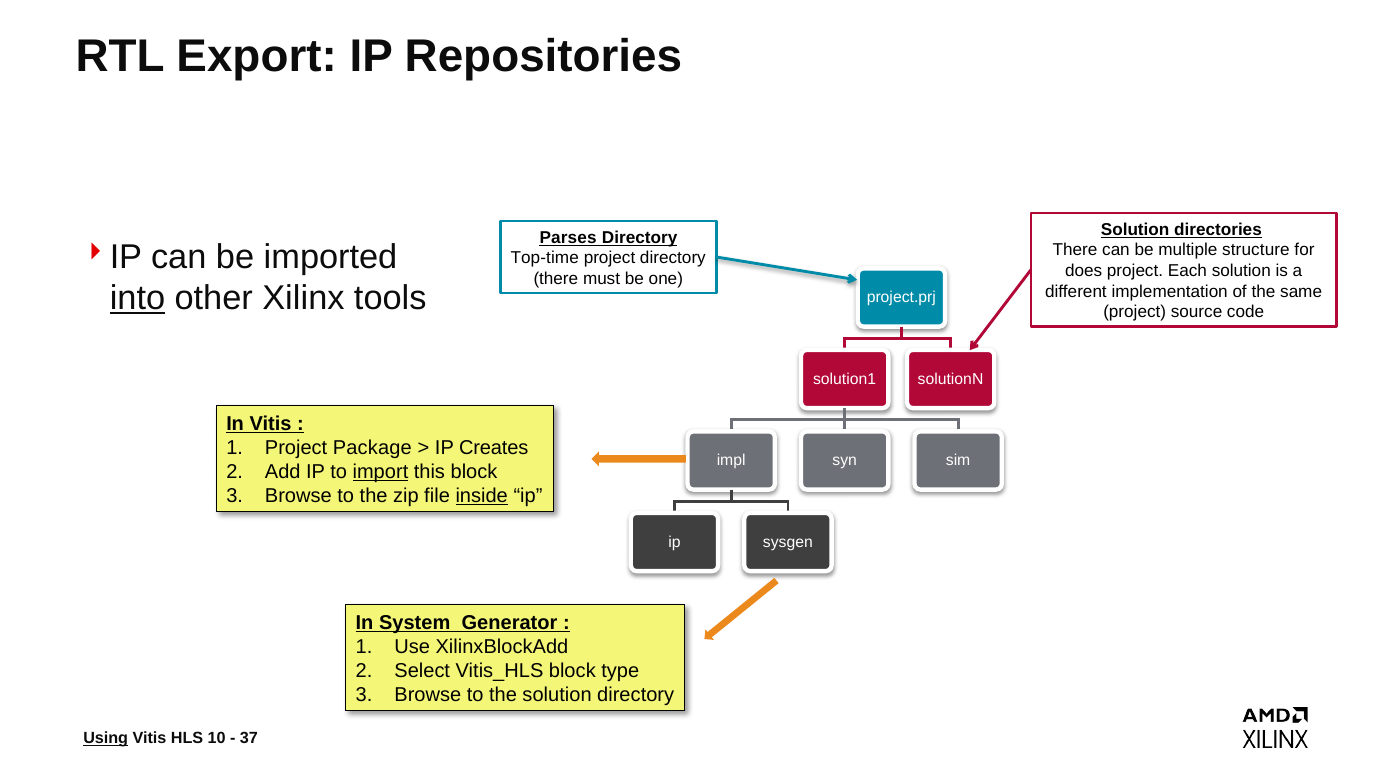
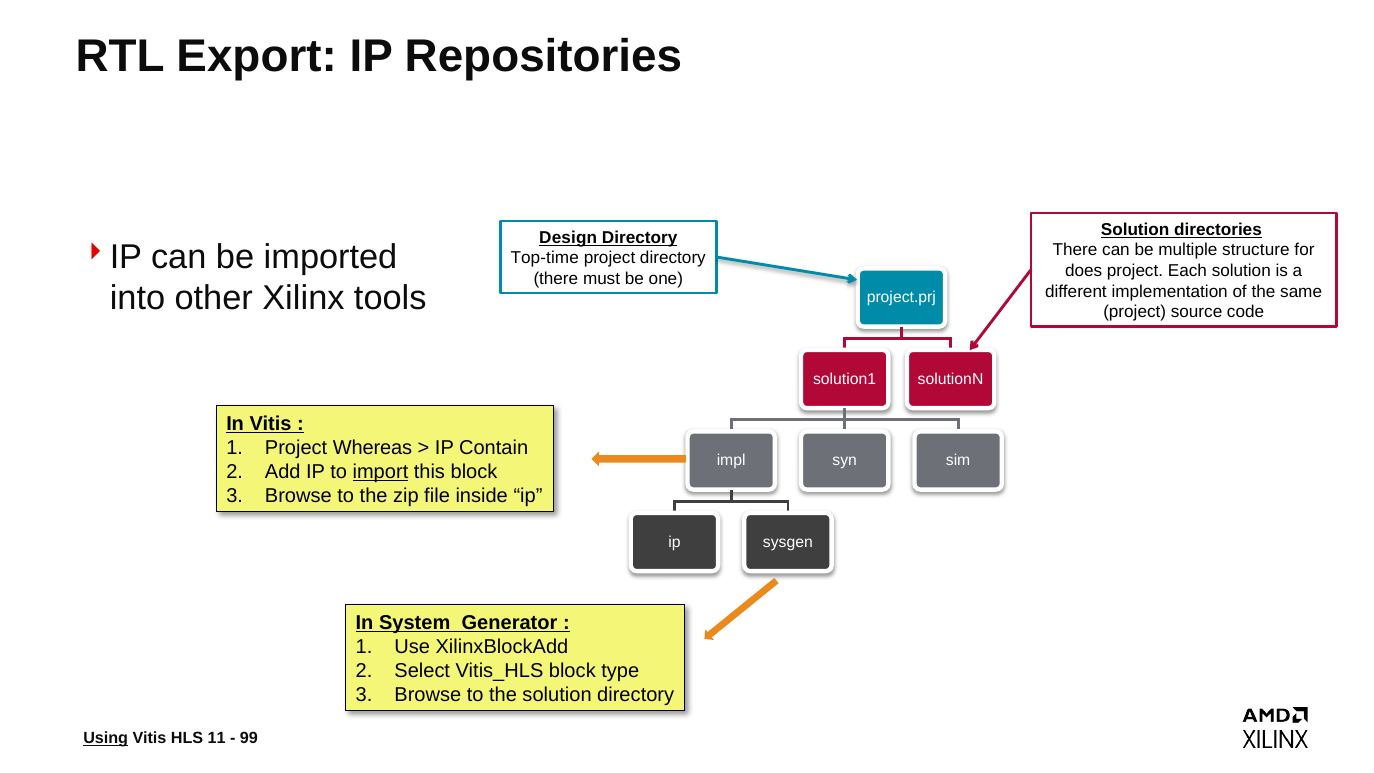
Parses: Parses -> Design
into underline: present -> none
Package: Package -> Whereas
Creates: Creates -> Contain
inside underline: present -> none
10: 10 -> 11
37: 37 -> 99
